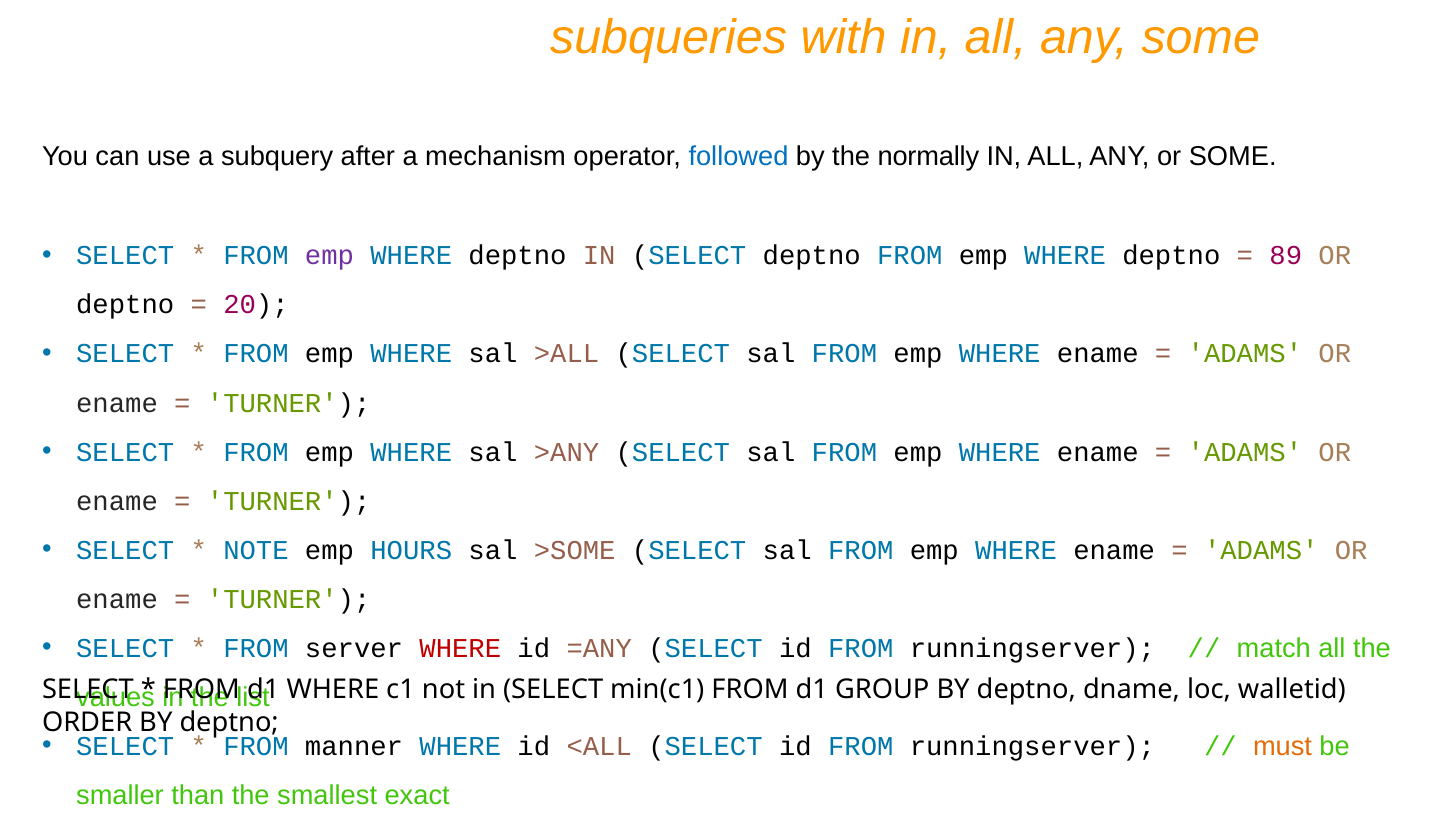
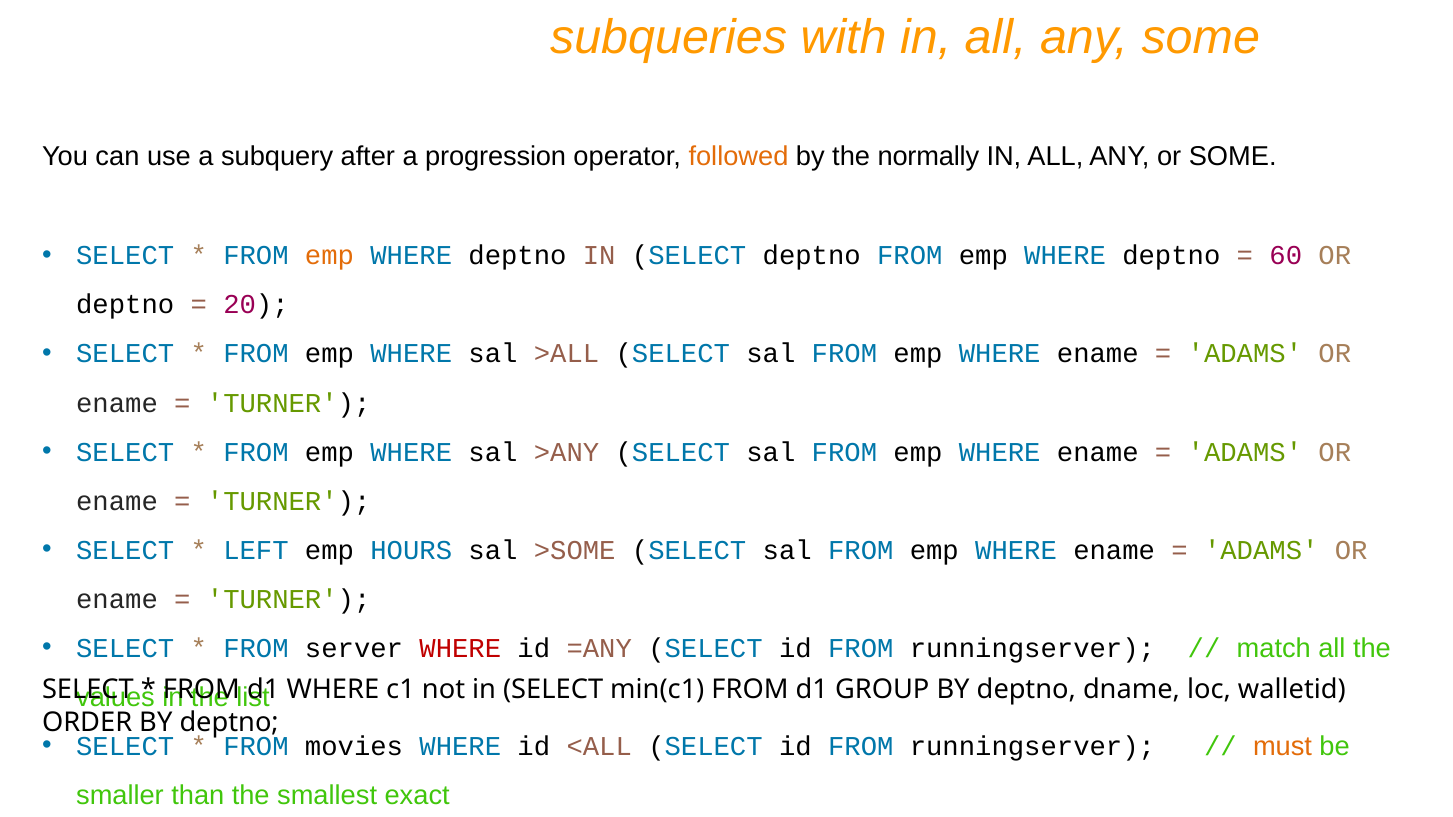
mechanism: mechanism -> progression
followed colour: blue -> orange
emp at (330, 256) colour: purple -> orange
89: 89 -> 60
NOTE: NOTE -> LEFT
manner: manner -> movies
